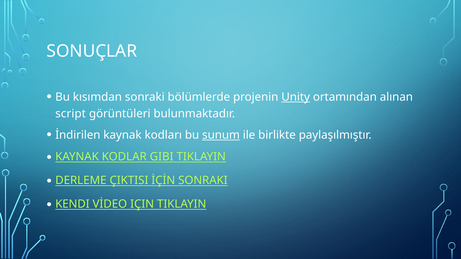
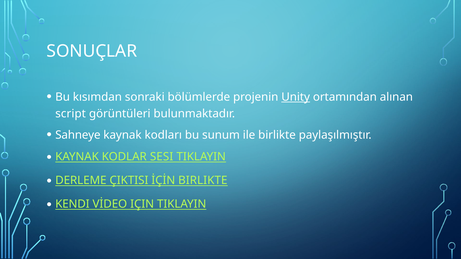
İndirilen: İndirilen -> Sahneye
sunum underline: present -> none
GIBI: GIBI -> SESI
İÇİN SONRAKI: SONRAKI -> BIRLIKTE
